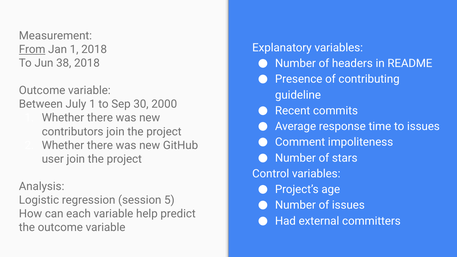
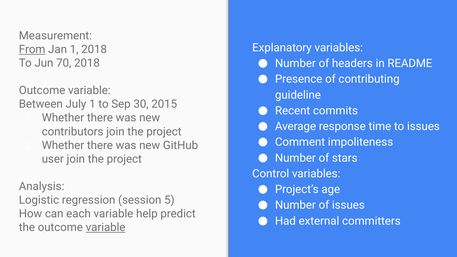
38: 38 -> 70
2000: 2000 -> 2015
variable at (106, 228) underline: none -> present
